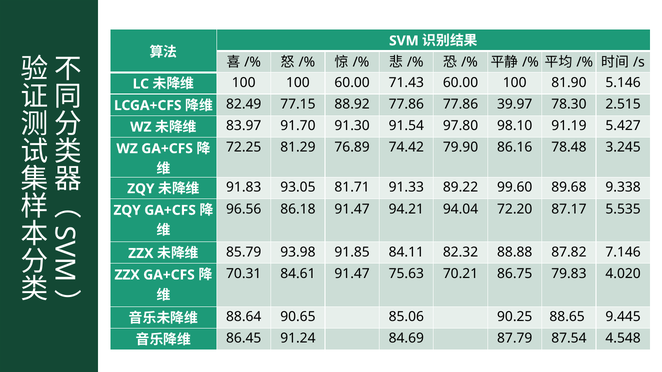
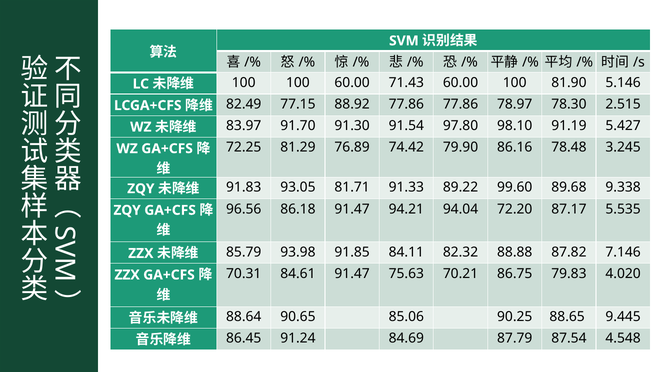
39.97: 39.97 -> 78.97
